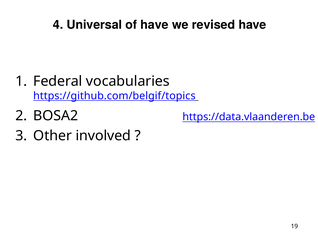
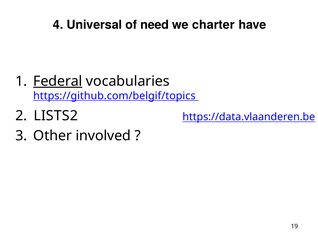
of have: have -> need
revised: revised -> charter
Federal underline: none -> present
BOSA2: BOSA2 -> LISTS2
